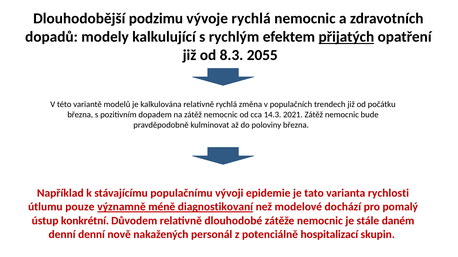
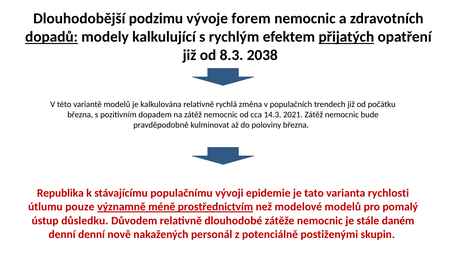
vývoje rychlá: rychlá -> forem
dopadů underline: none -> present
2055: 2055 -> 2038
Například: Například -> Republika
diagnostikovaní: diagnostikovaní -> prostřednictvím
modelové dochází: dochází -> modelů
konkrétní: konkrétní -> důsledku
hospitalizací: hospitalizací -> postiženými
